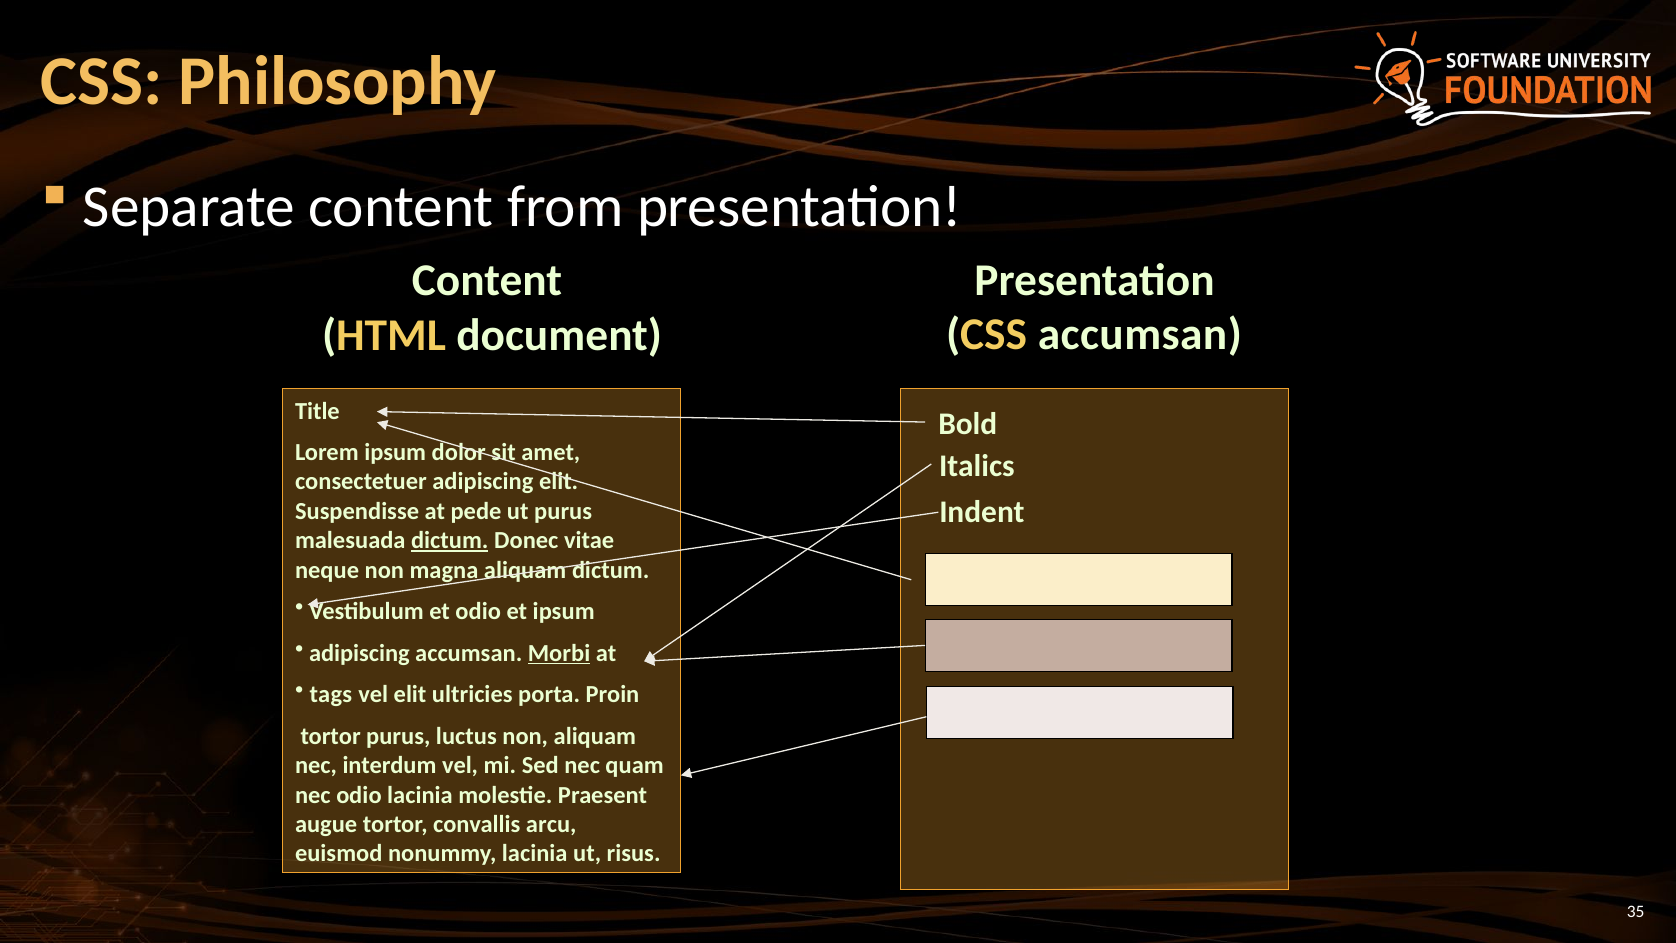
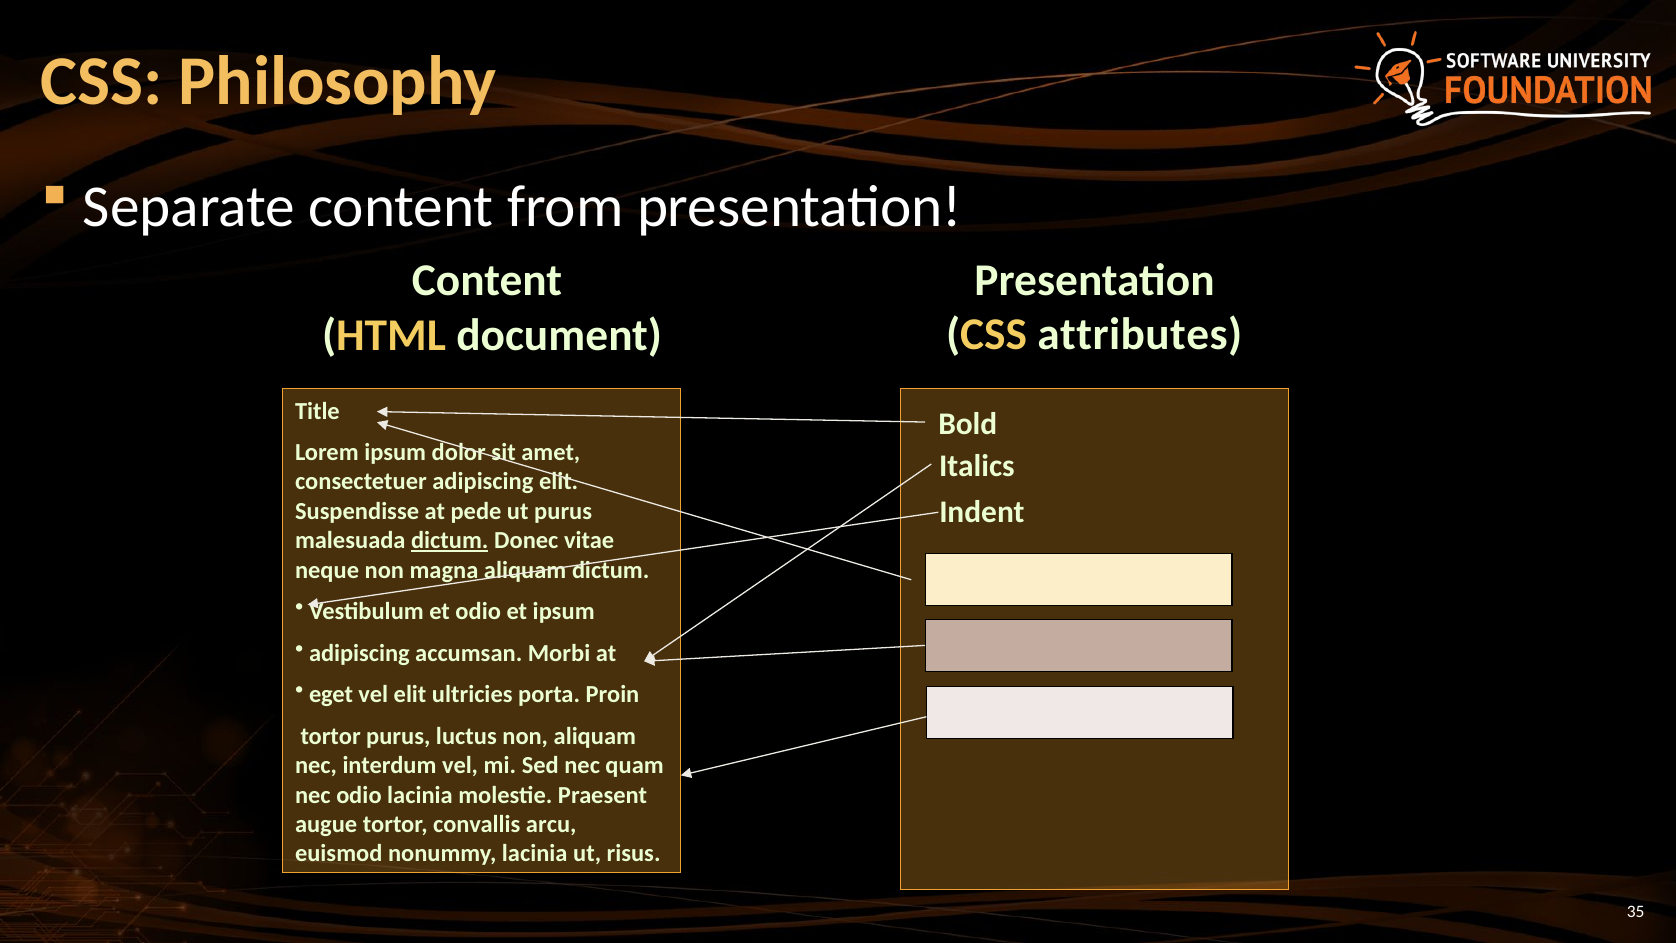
CSS accumsan: accumsan -> attributes
Morbi underline: present -> none
tags: tags -> eget
